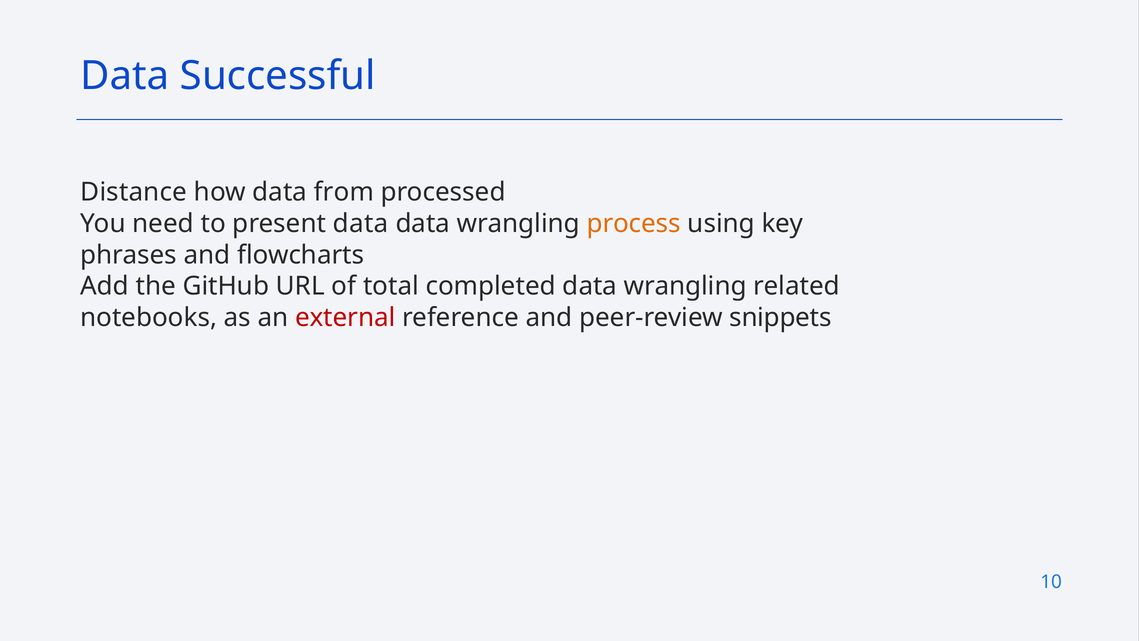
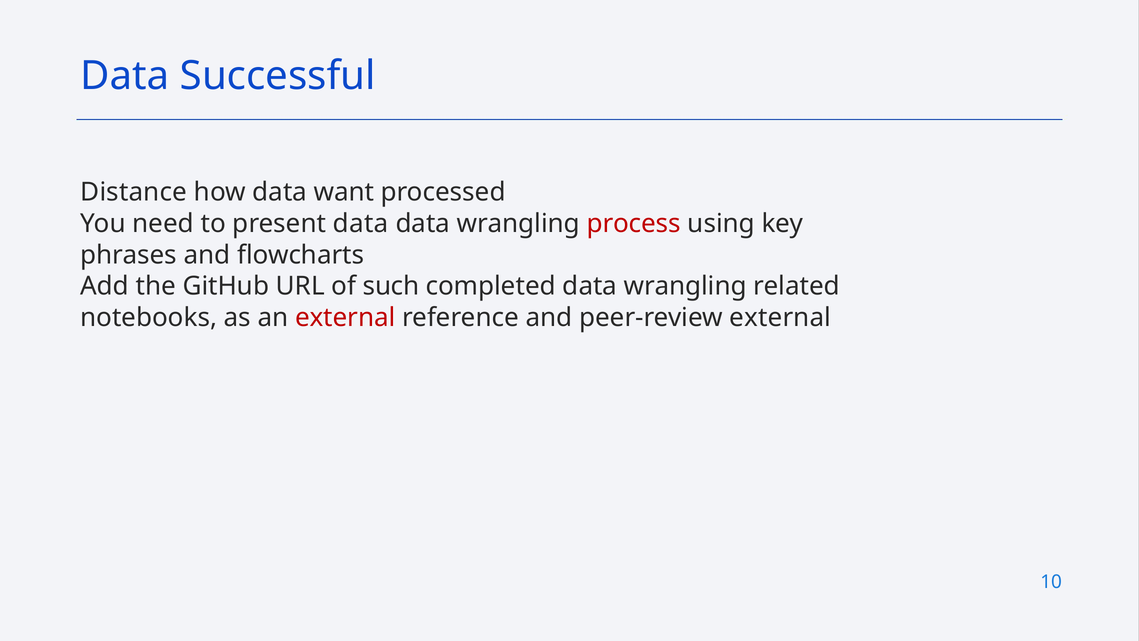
from: from -> want
process colour: orange -> red
total: total -> such
peer-review snippets: snippets -> external
